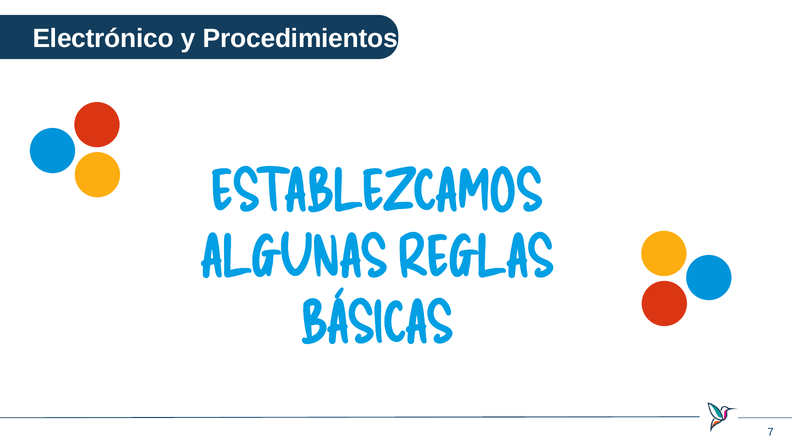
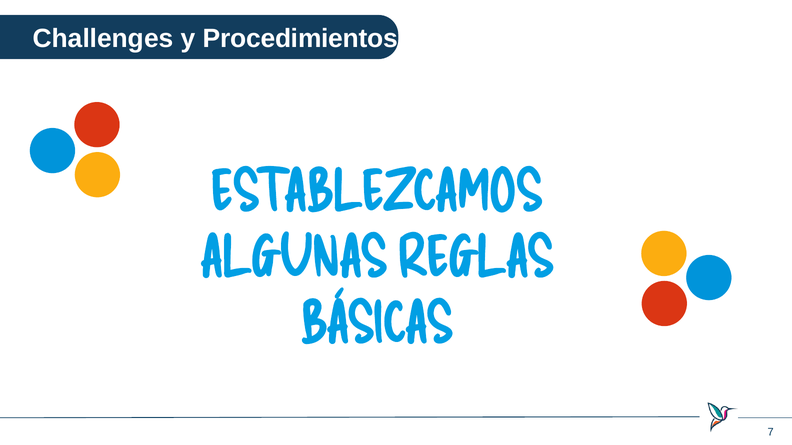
Electrónico: Electrónico -> Challenges
